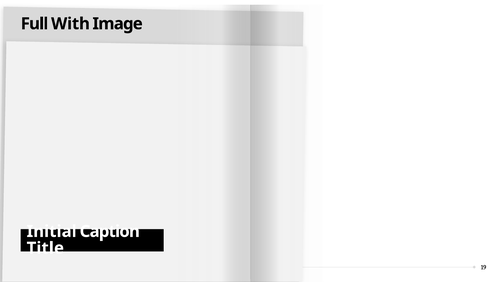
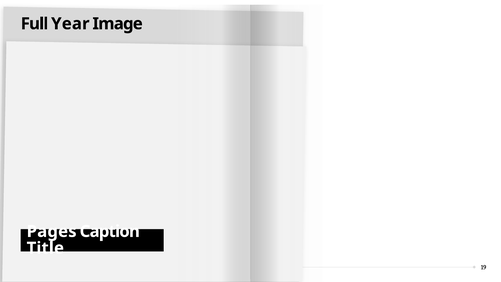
With: With -> Year
Initial: Initial -> Pages
